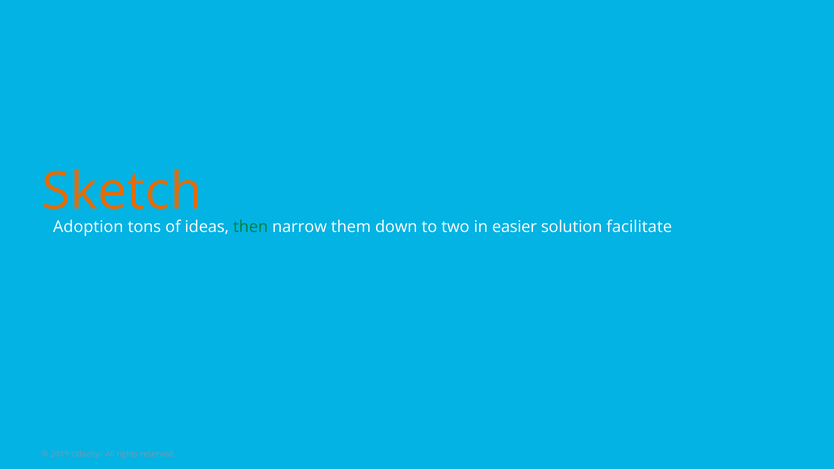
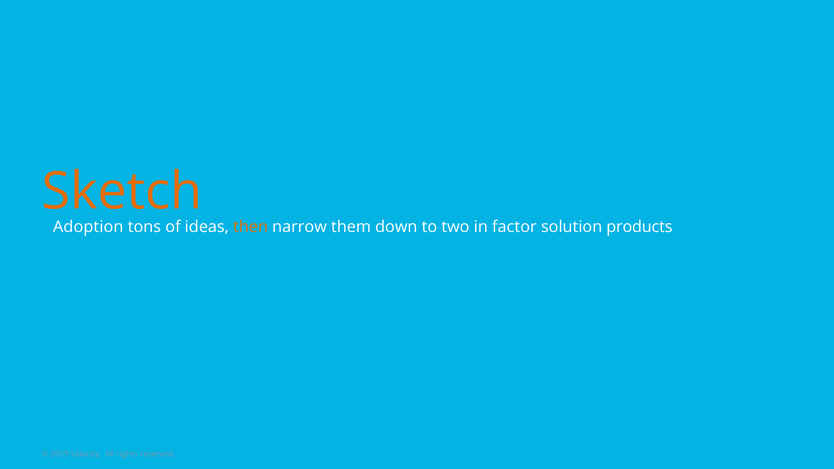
then colour: green -> orange
easier: easier -> factor
facilitate: facilitate -> products
